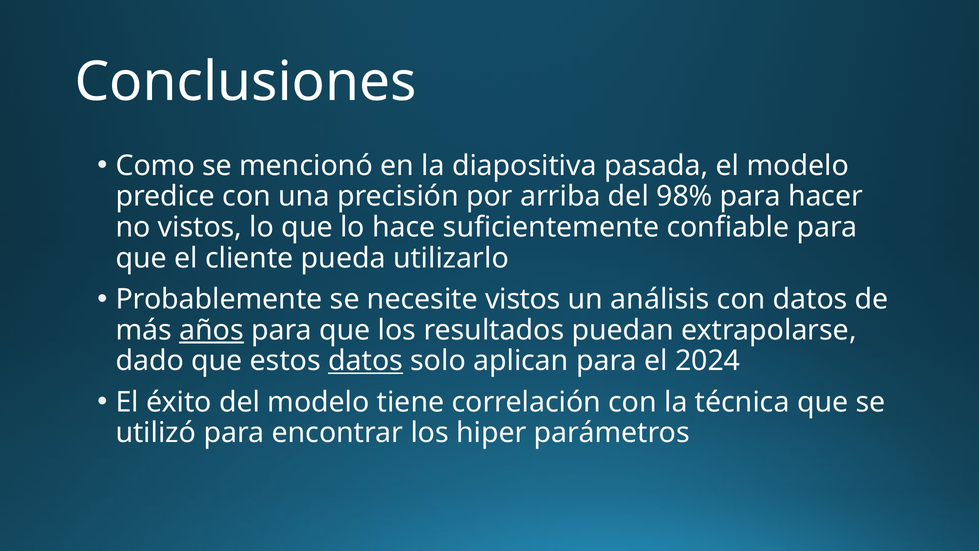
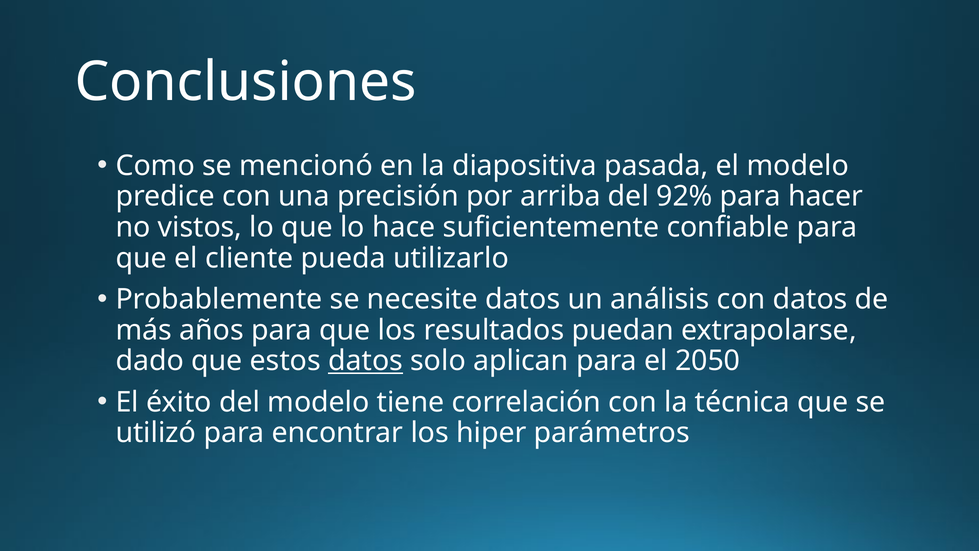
98%: 98% -> 92%
necesite vistos: vistos -> datos
años underline: present -> none
2024: 2024 -> 2050
